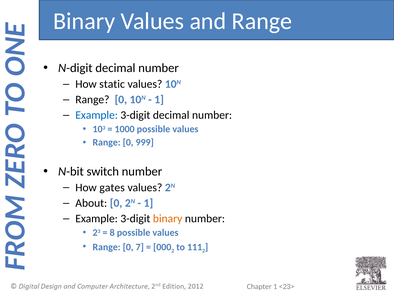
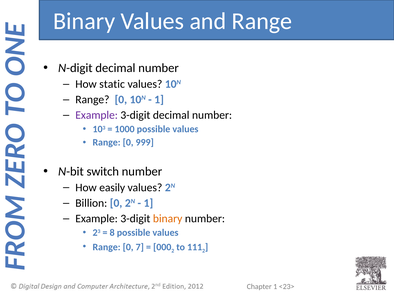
Example at (97, 115) colour: blue -> purple
gates: gates -> easily
About: About -> Billion
